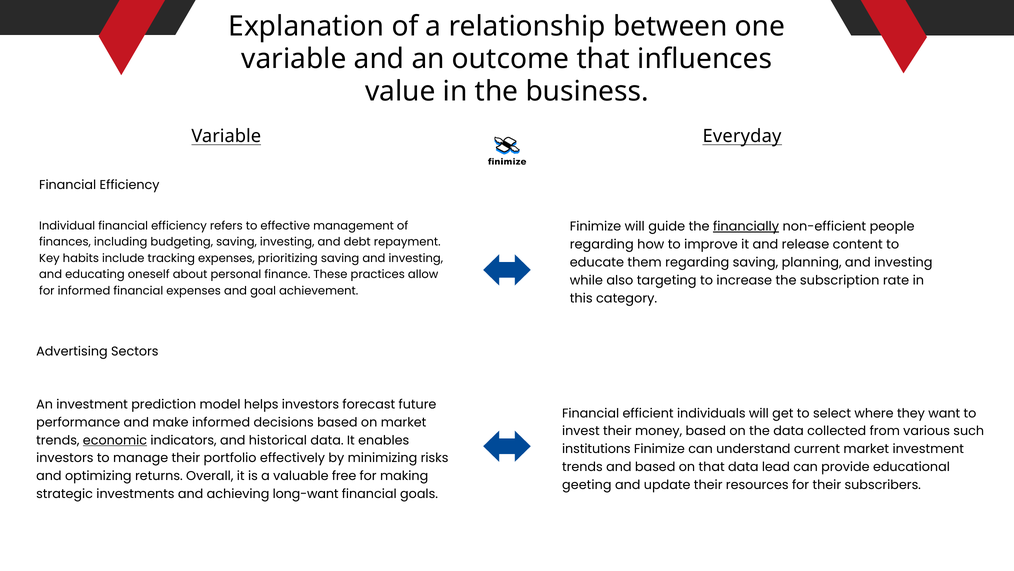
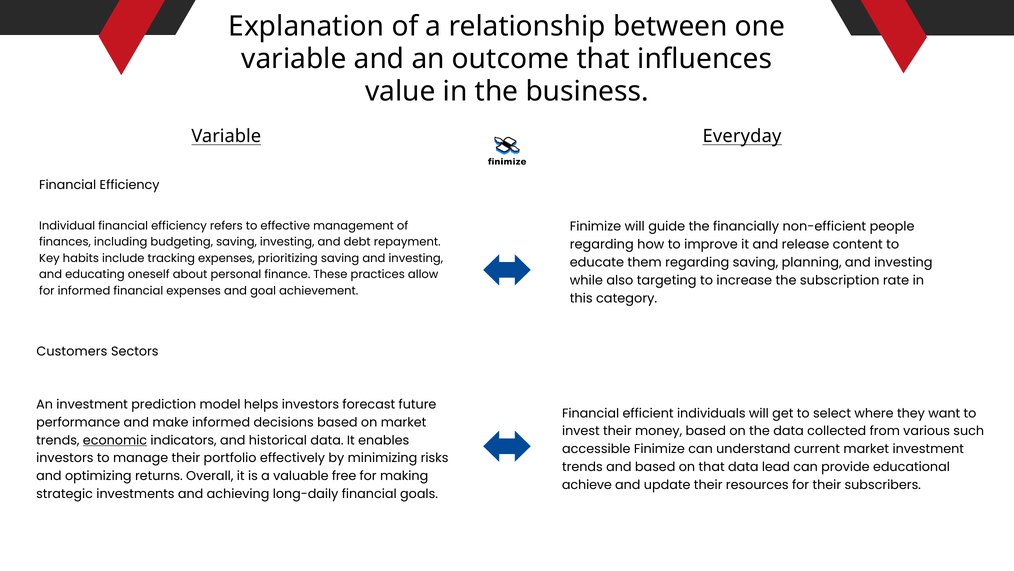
financially underline: present -> none
Advertising: Advertising -> Customers
institutions: institutions -> accessible
geeting: geeting -> achieve
long-want: long-want -> long-daily
